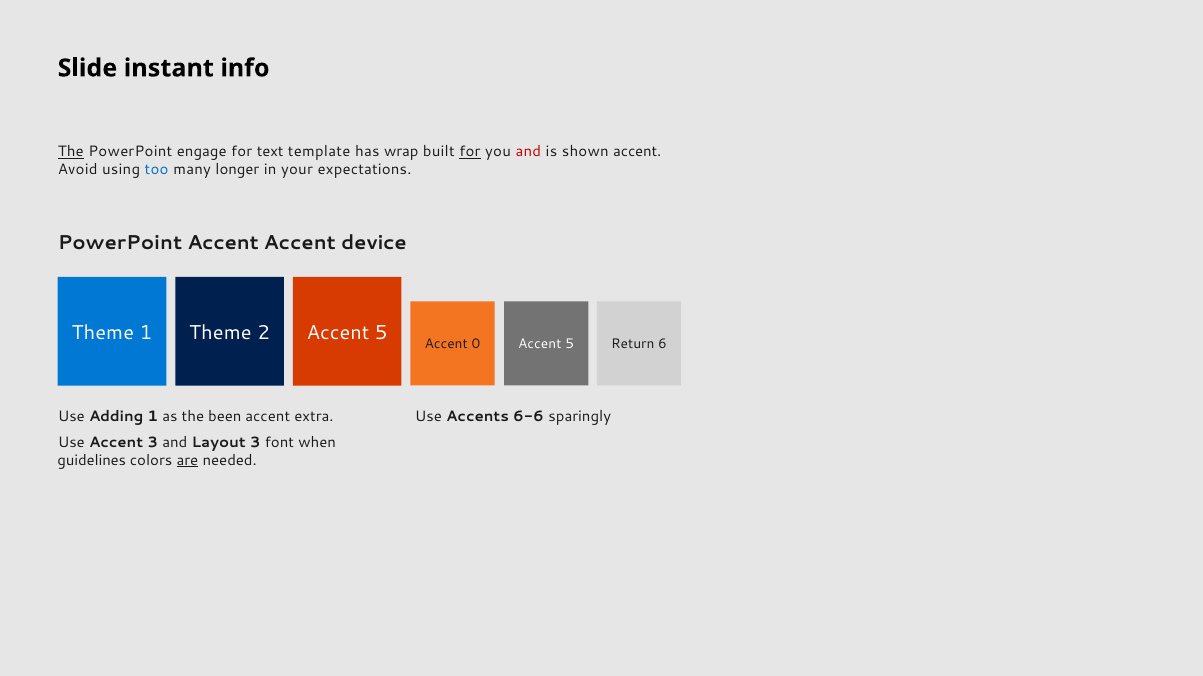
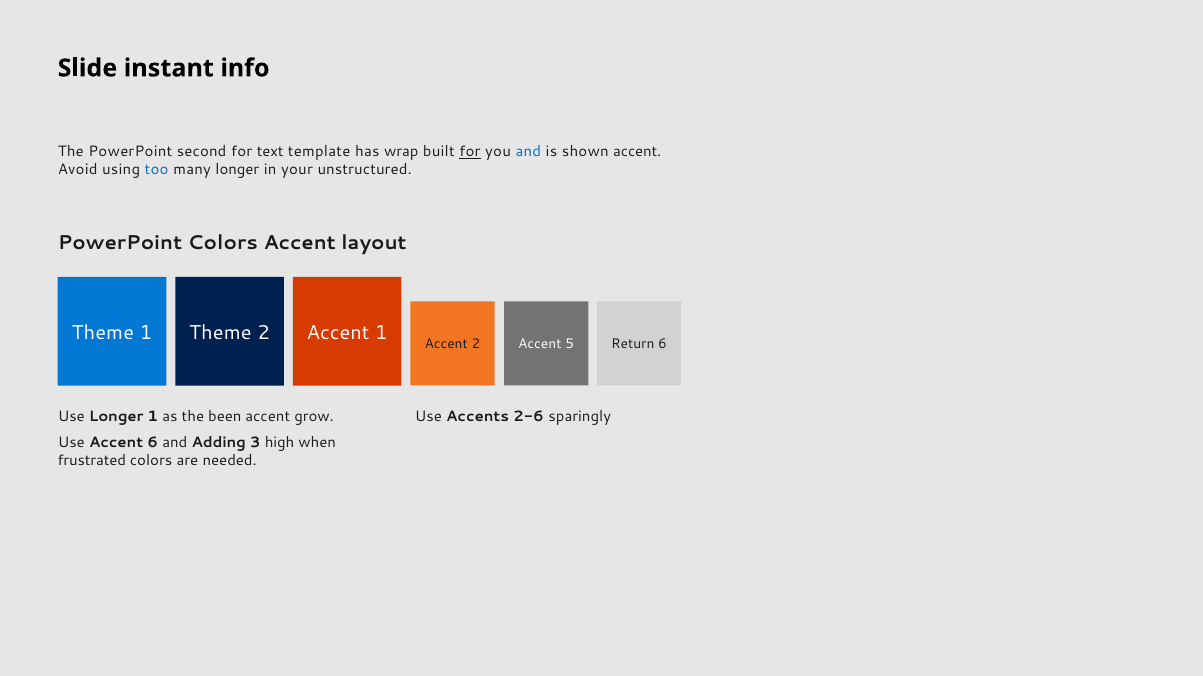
The at (71, 152) underline: present -> none
engage: engage -> second
and at (528, 152) colour: red -> blue
expectations: expectations -> unstructured
PowerPoint Accent: Accent -> Colors
device: device -> layout
2 Accent 5: 5 -> 1
Accent 0: 0 -> 2
Use Adding: Adding -> Longer
extra: extra -> grow
6-6: 6-6 -> 2-6
Accent 3: 3 -> 6
Layout: Layout -> Adding
font: font -> high
guidelines: guidelines -> frustrated
are underline: present -> none
